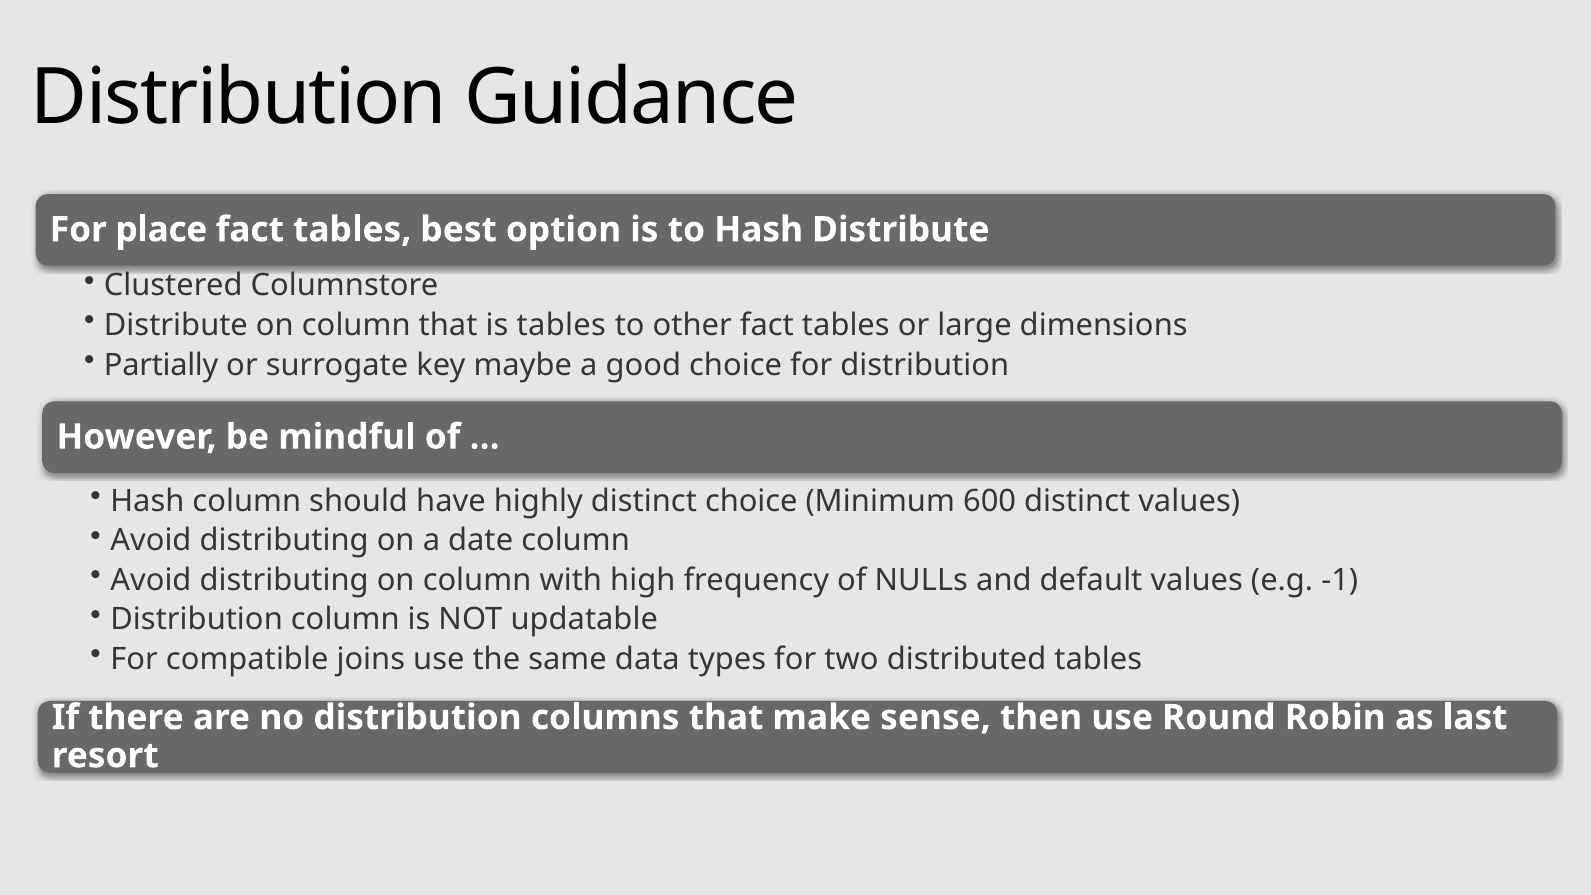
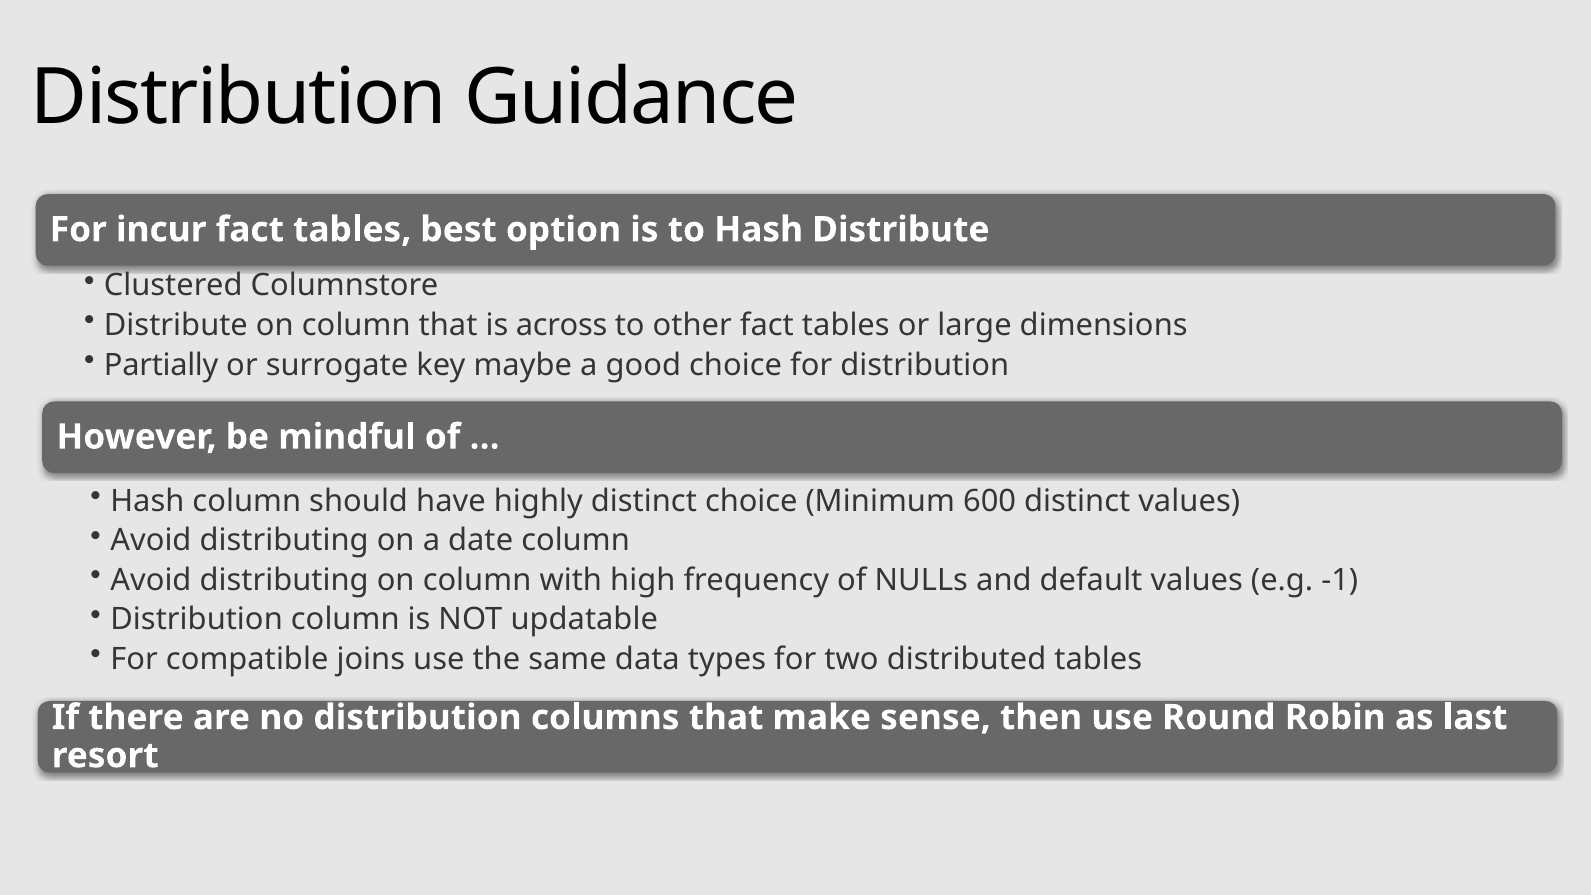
place: place -> incur
is tables: tables -> across
